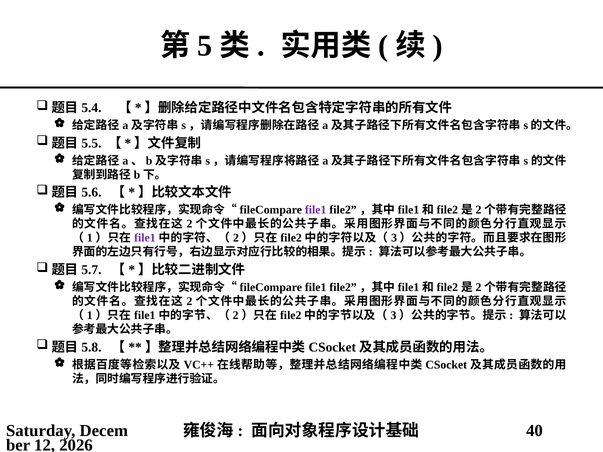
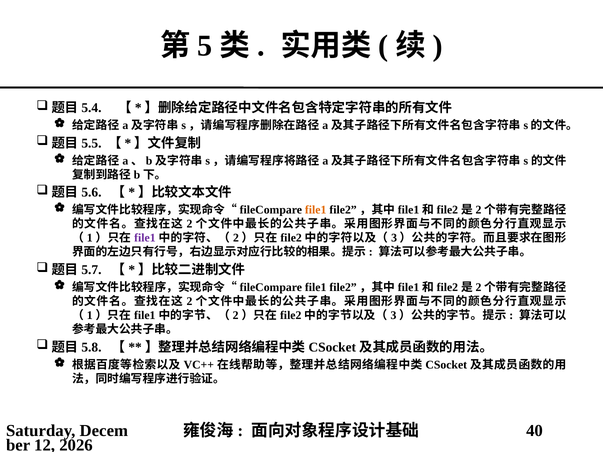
file1 at (316, 210) colour: purple -> orange
